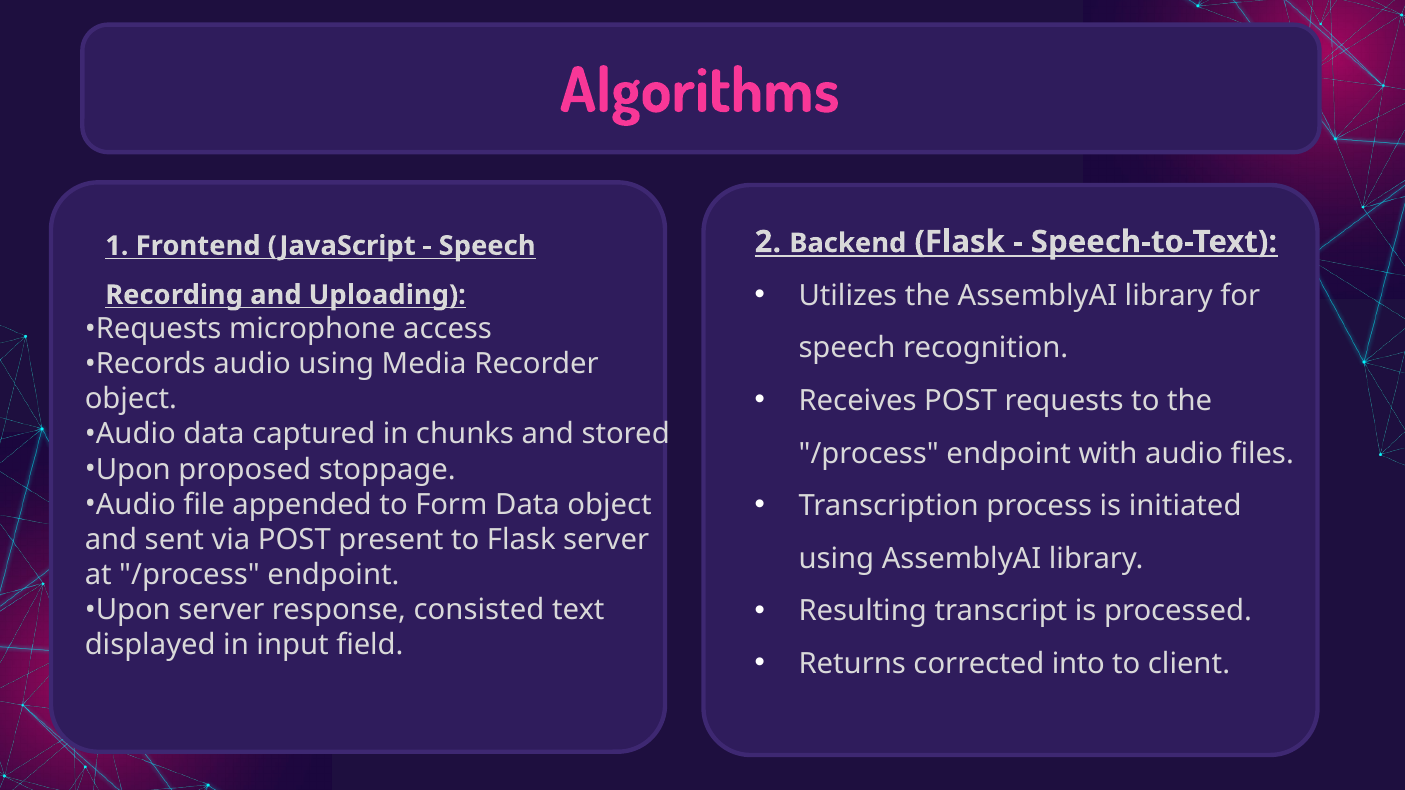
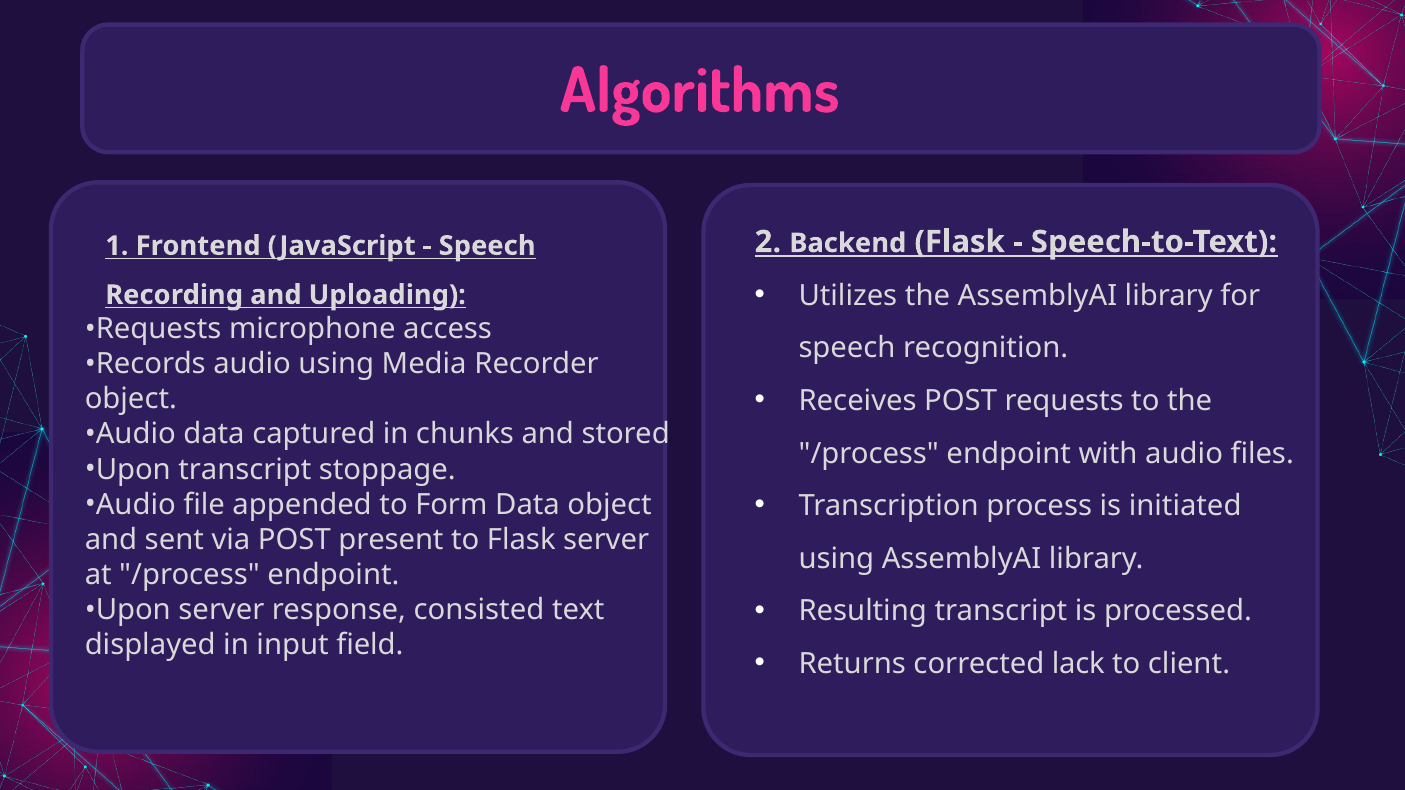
Upon proposed: proposed -> transcript
into: into -> lack
